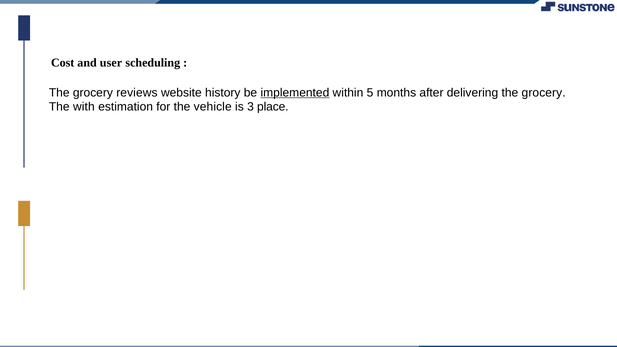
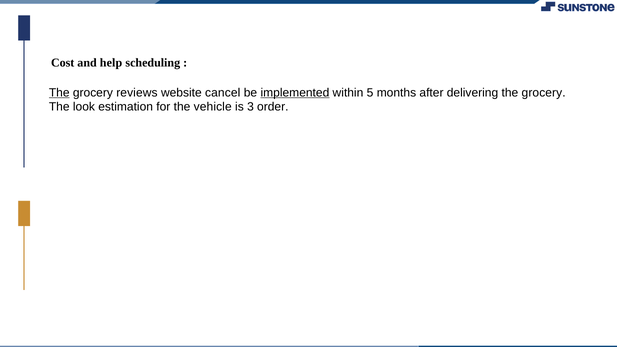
user: user -> help
The at (59, 93) underline: none -> present
history: history -> cancel
with: with -> look
place: place -> order
